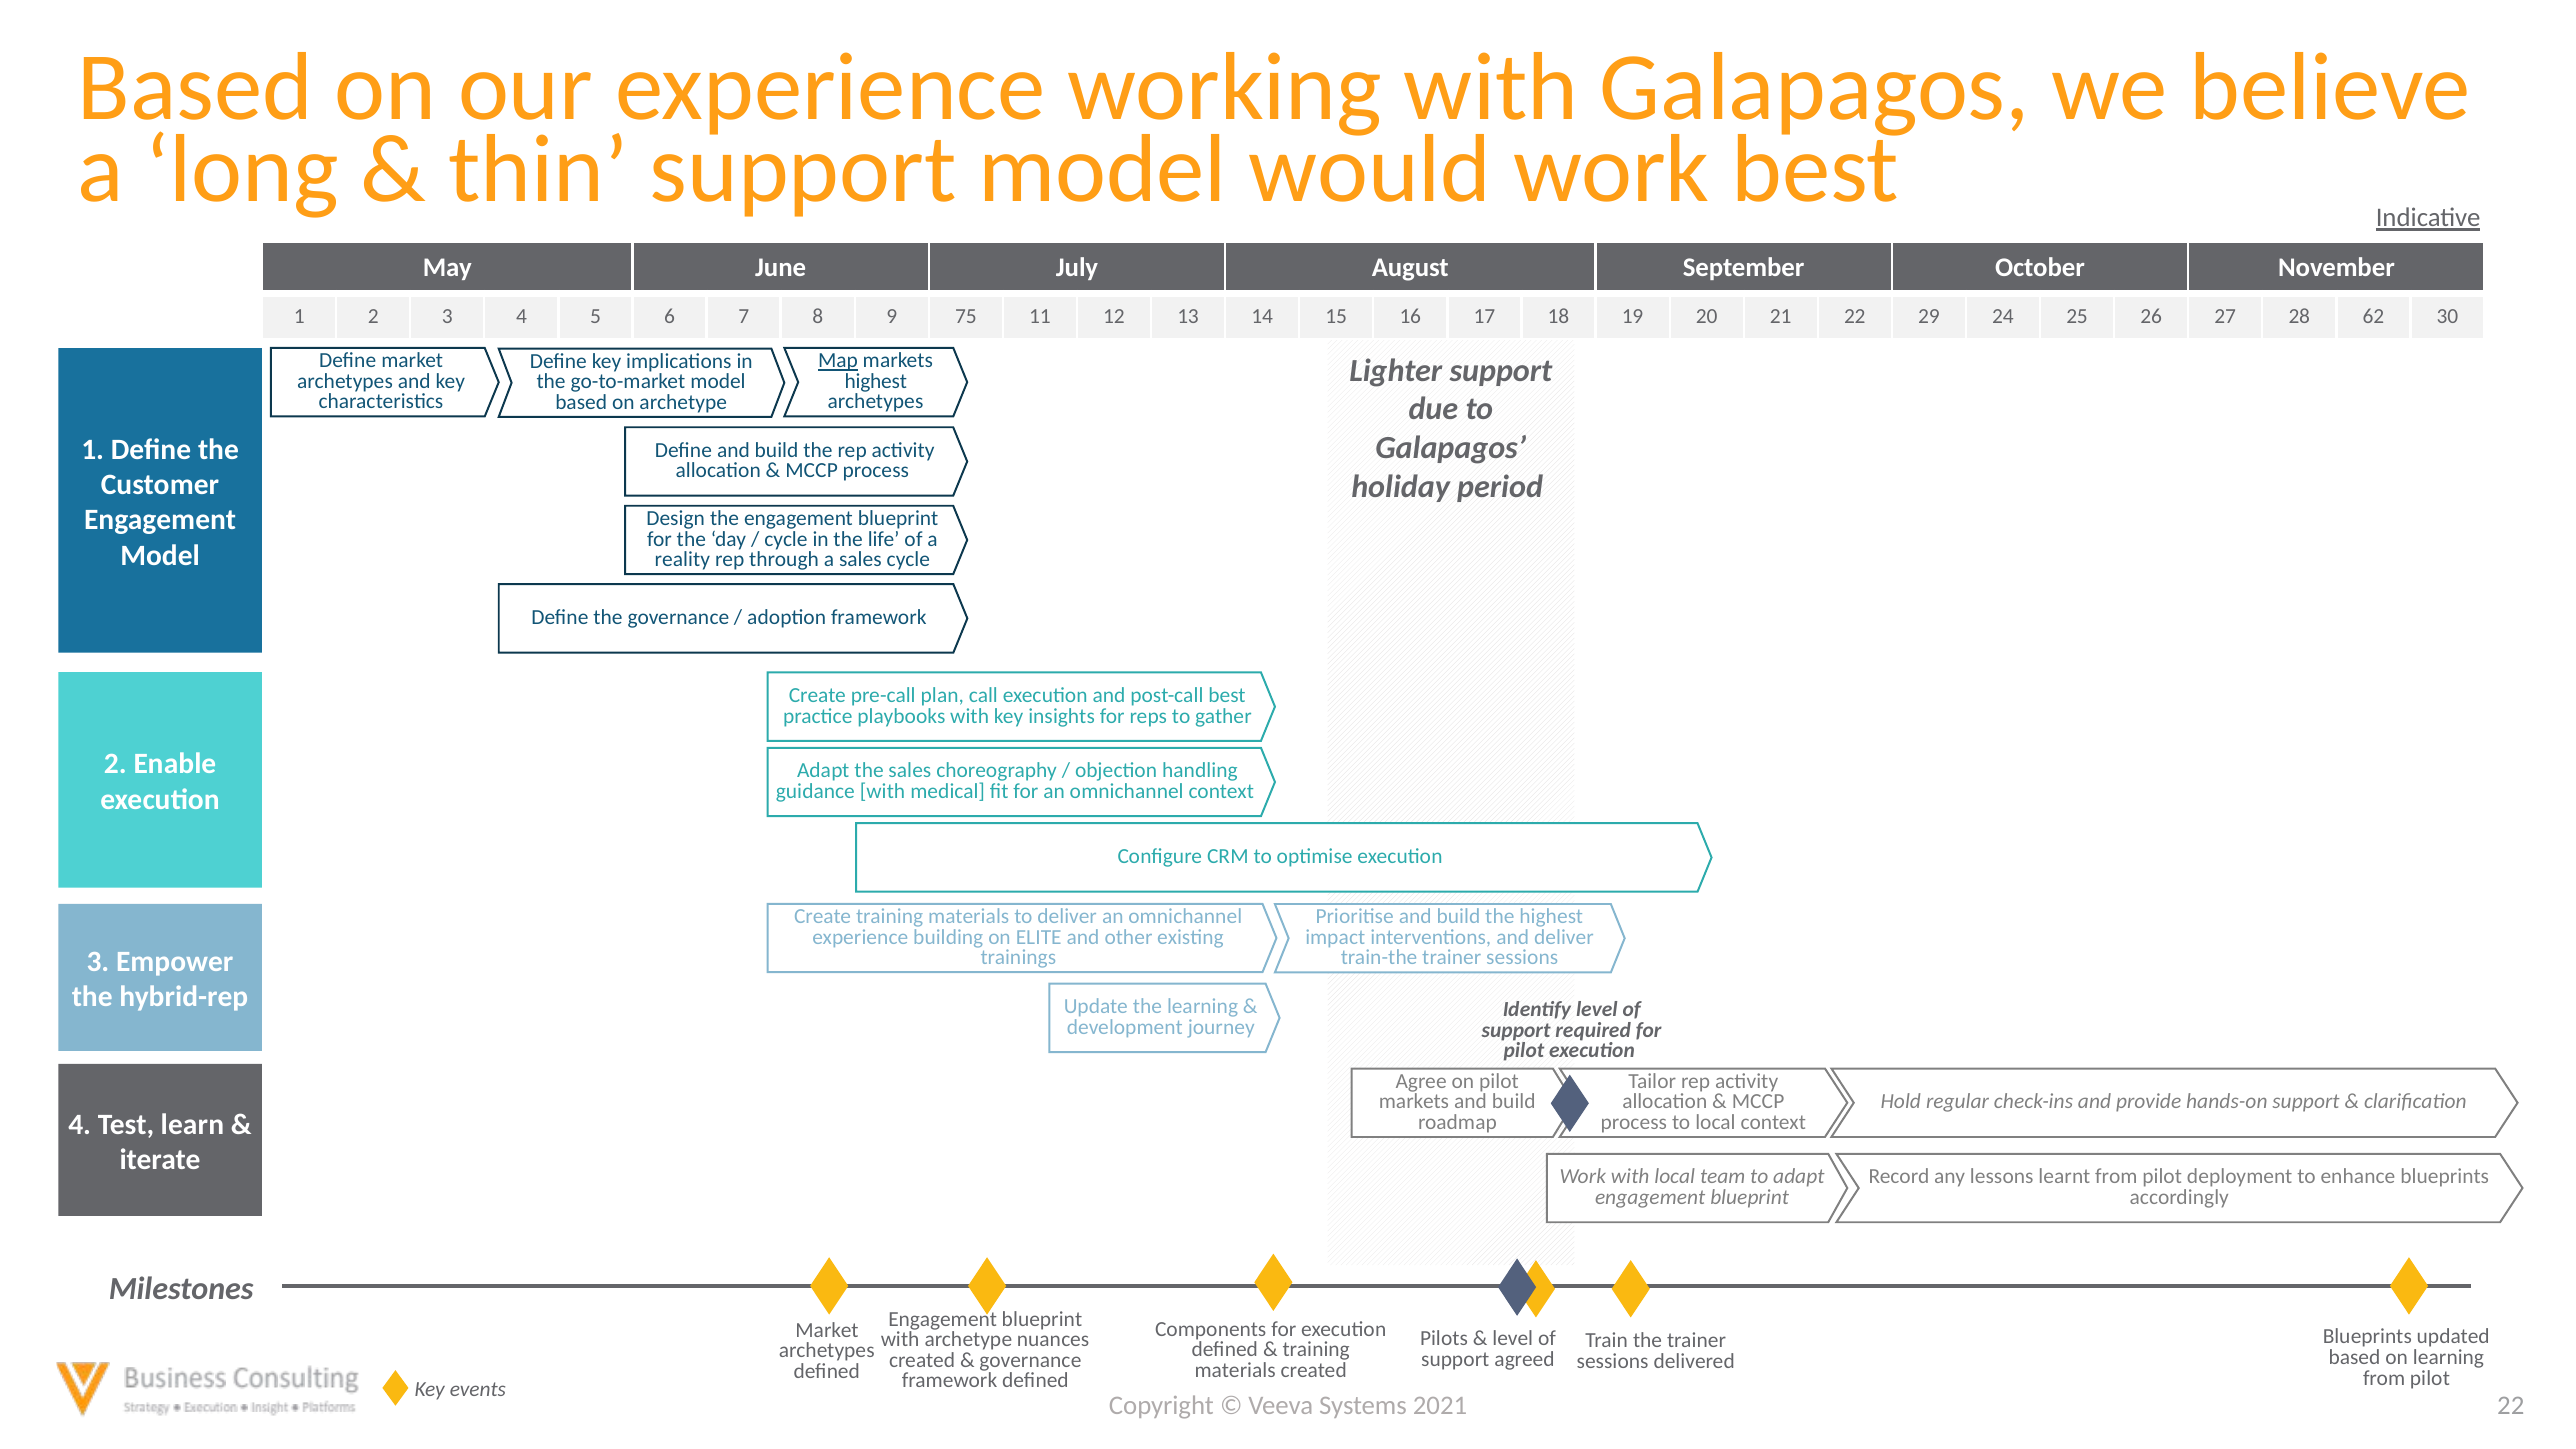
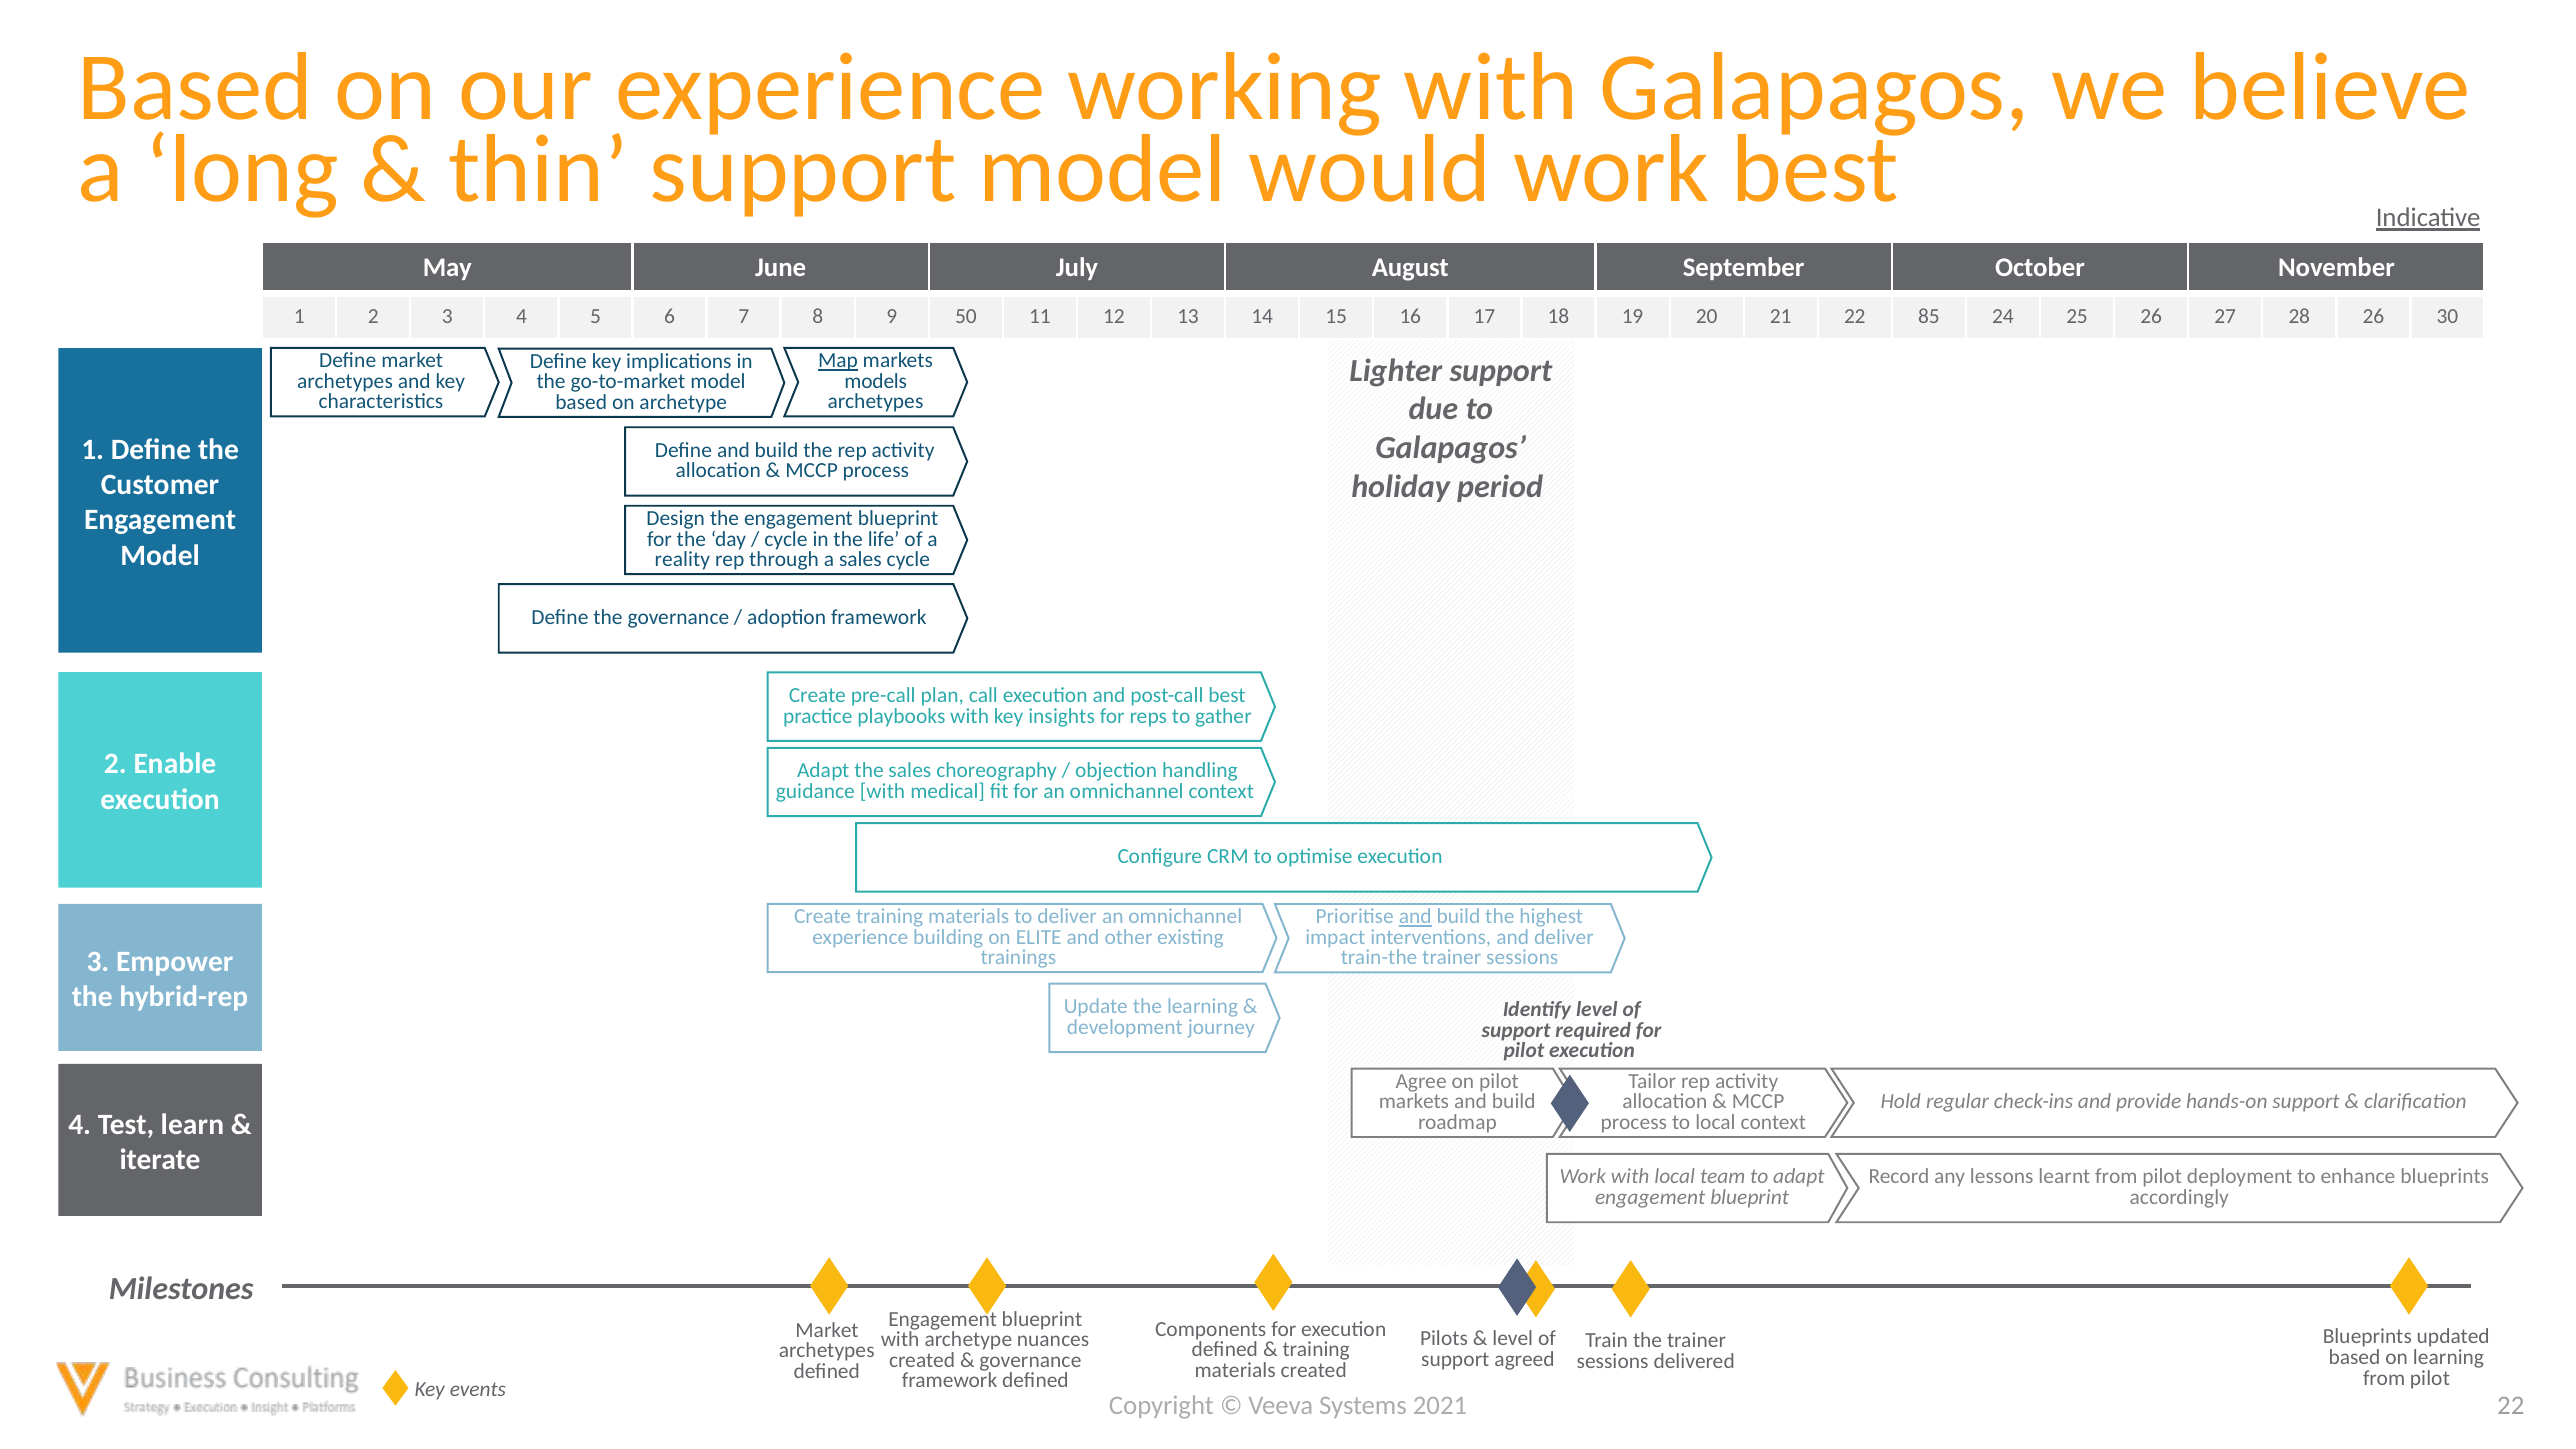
75: 75 -> 50
29: 29 -> 85
28 62: 62 -> 26
highest at (876, 381): highest -> models
and at (1415, 917) underline: none -> present
